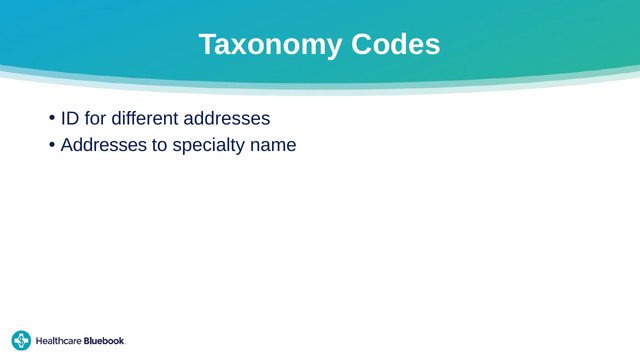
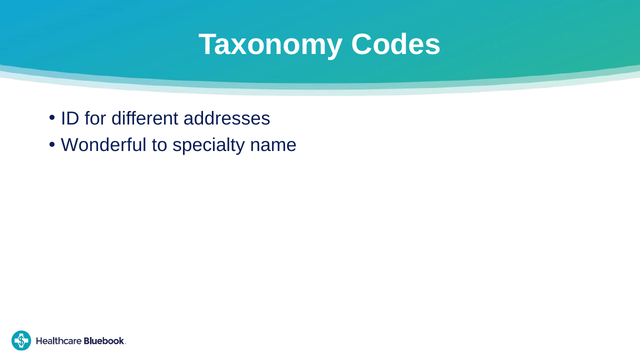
Addresses at (104, 145): Addresses -> Wonderful
